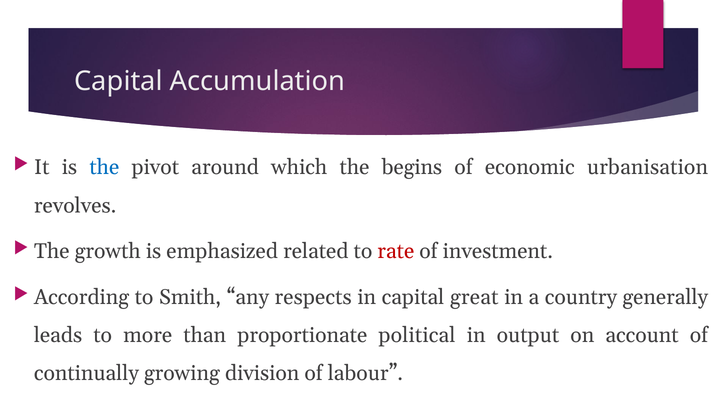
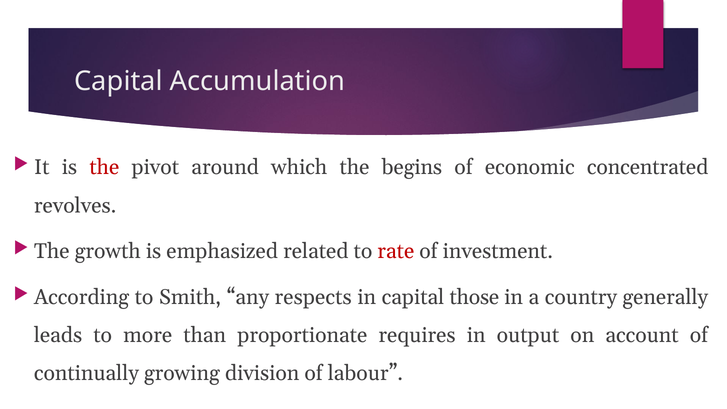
the at (104, 167) colour: blue -> red
urbanisation: urbanisation -> concentrated
great: great -> those
political: political -> requires
